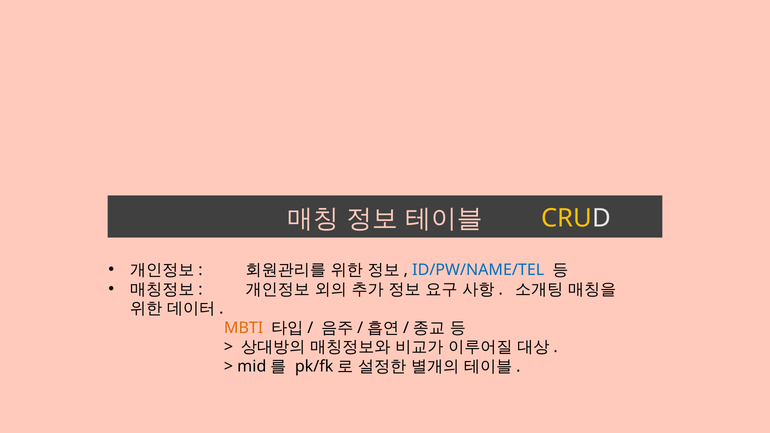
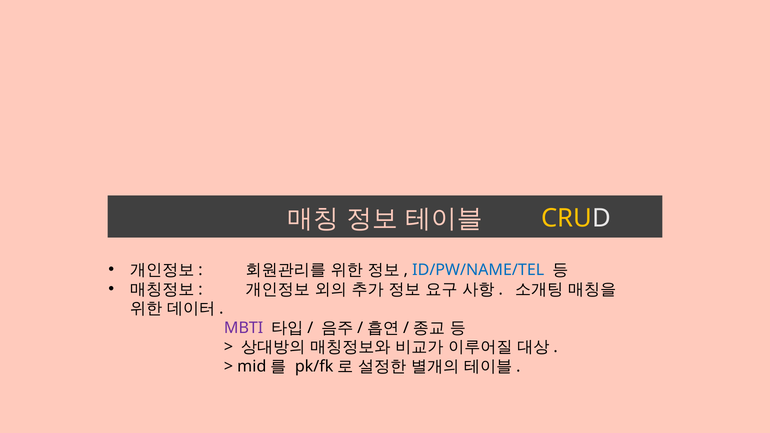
MBTI colour: orange -> purple
